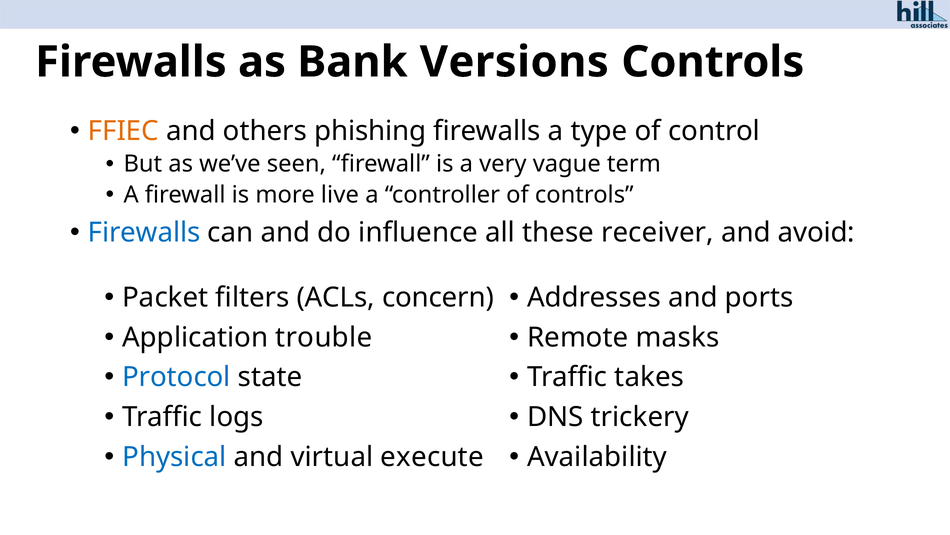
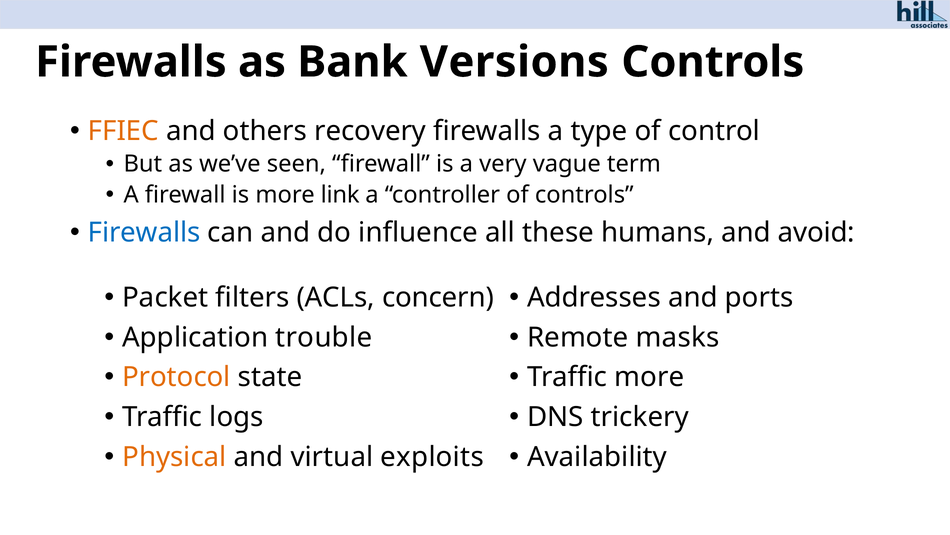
phishing: phishing -> recovery
live: live -> link
receiver: receiver -> humans
Protocol colour: blue -> orange
Traffic takes: takes -> more
Physical colour: blue -> orange
execute: execute -> exploits
